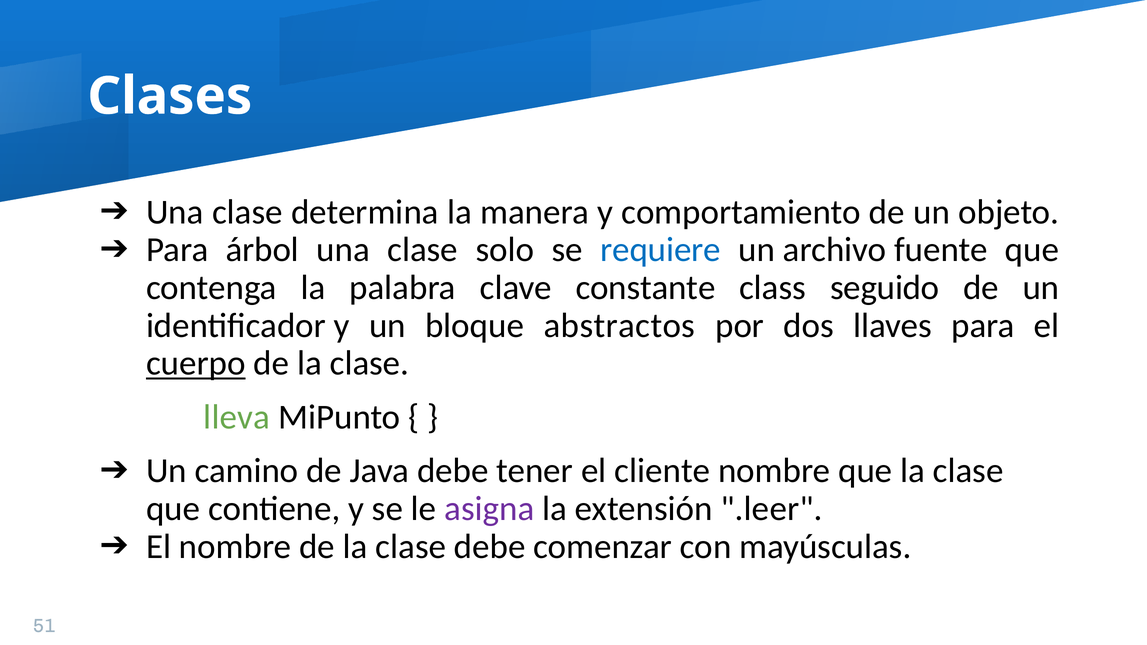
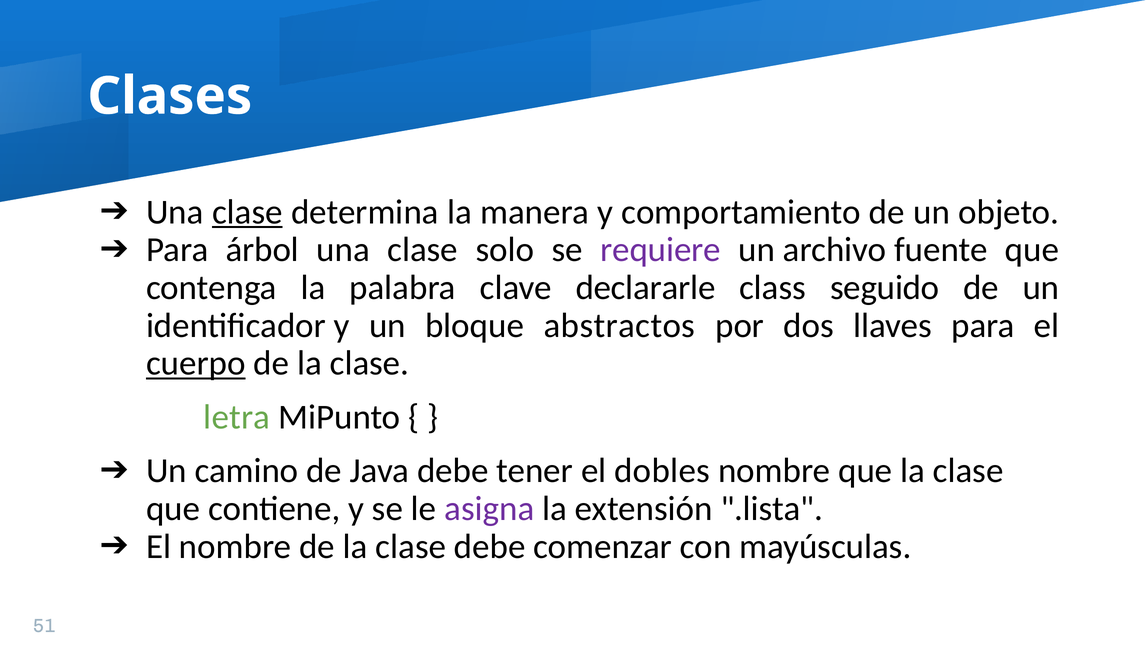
clase at (247, 212) underline: none -> present
requiere colour: blue -> purple
constante: constante -> declararle
lleva: lleva -> letra
cliente: cliente -> dobles
.leer: .leer -> .lista
